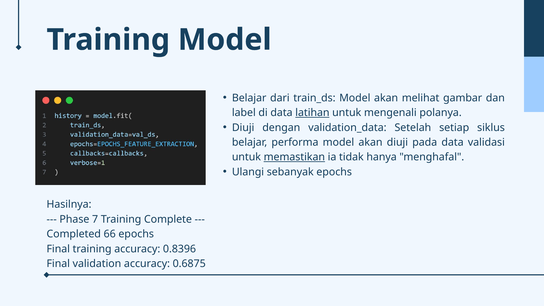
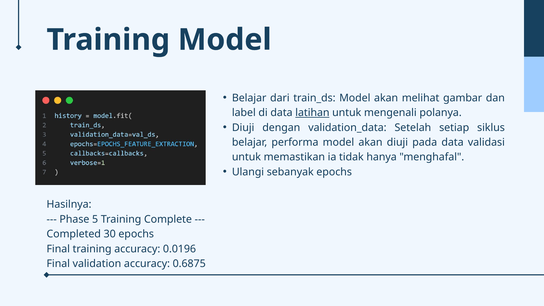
memastikan underline: present -> none
7: 7 -> 5
66: 66 -> 30
0.8396: 0.8396 -> 0.0196
